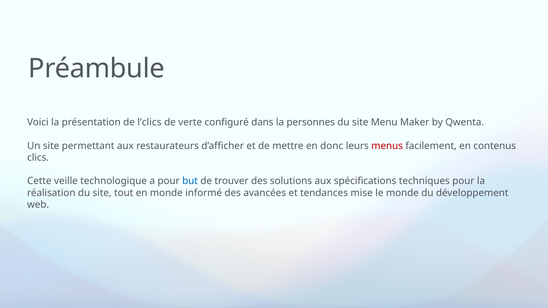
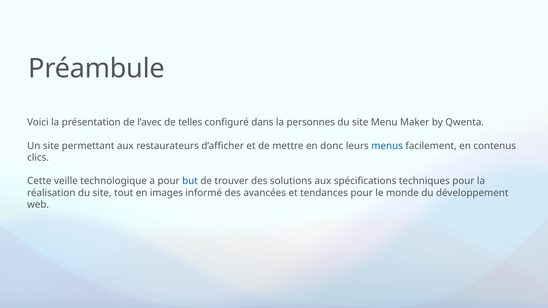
l’clics: l’clics -> l’avec
verte: verte -> telles
menus colour: red -> blue
en monde: monde -> images
tendances mise: mise -> pour
